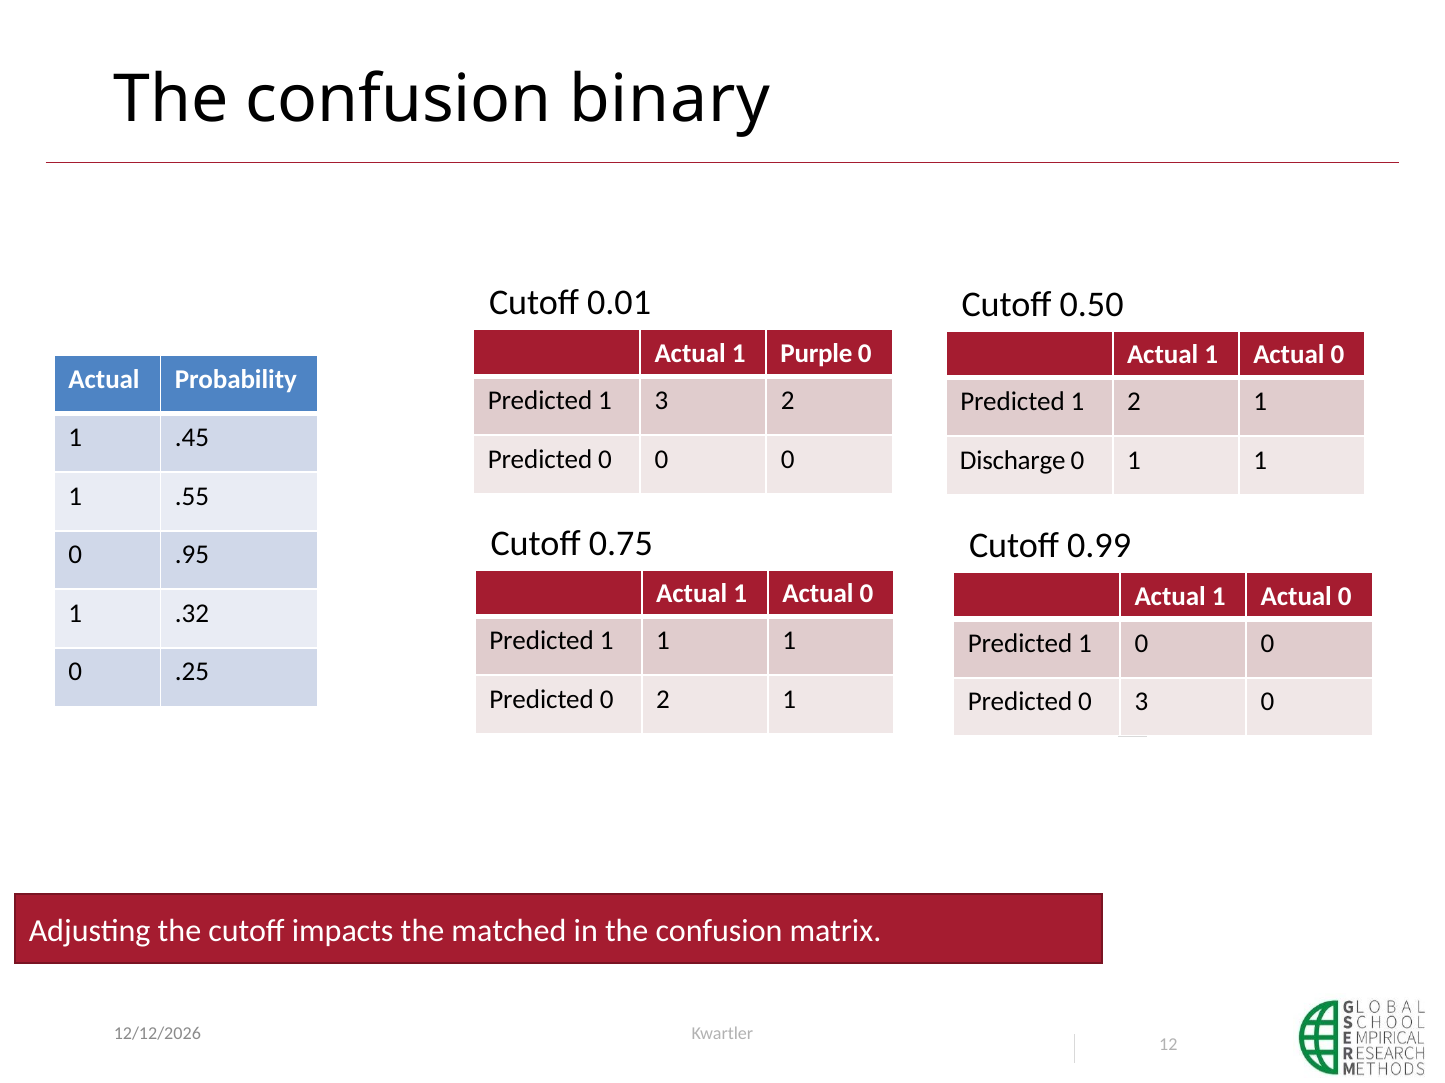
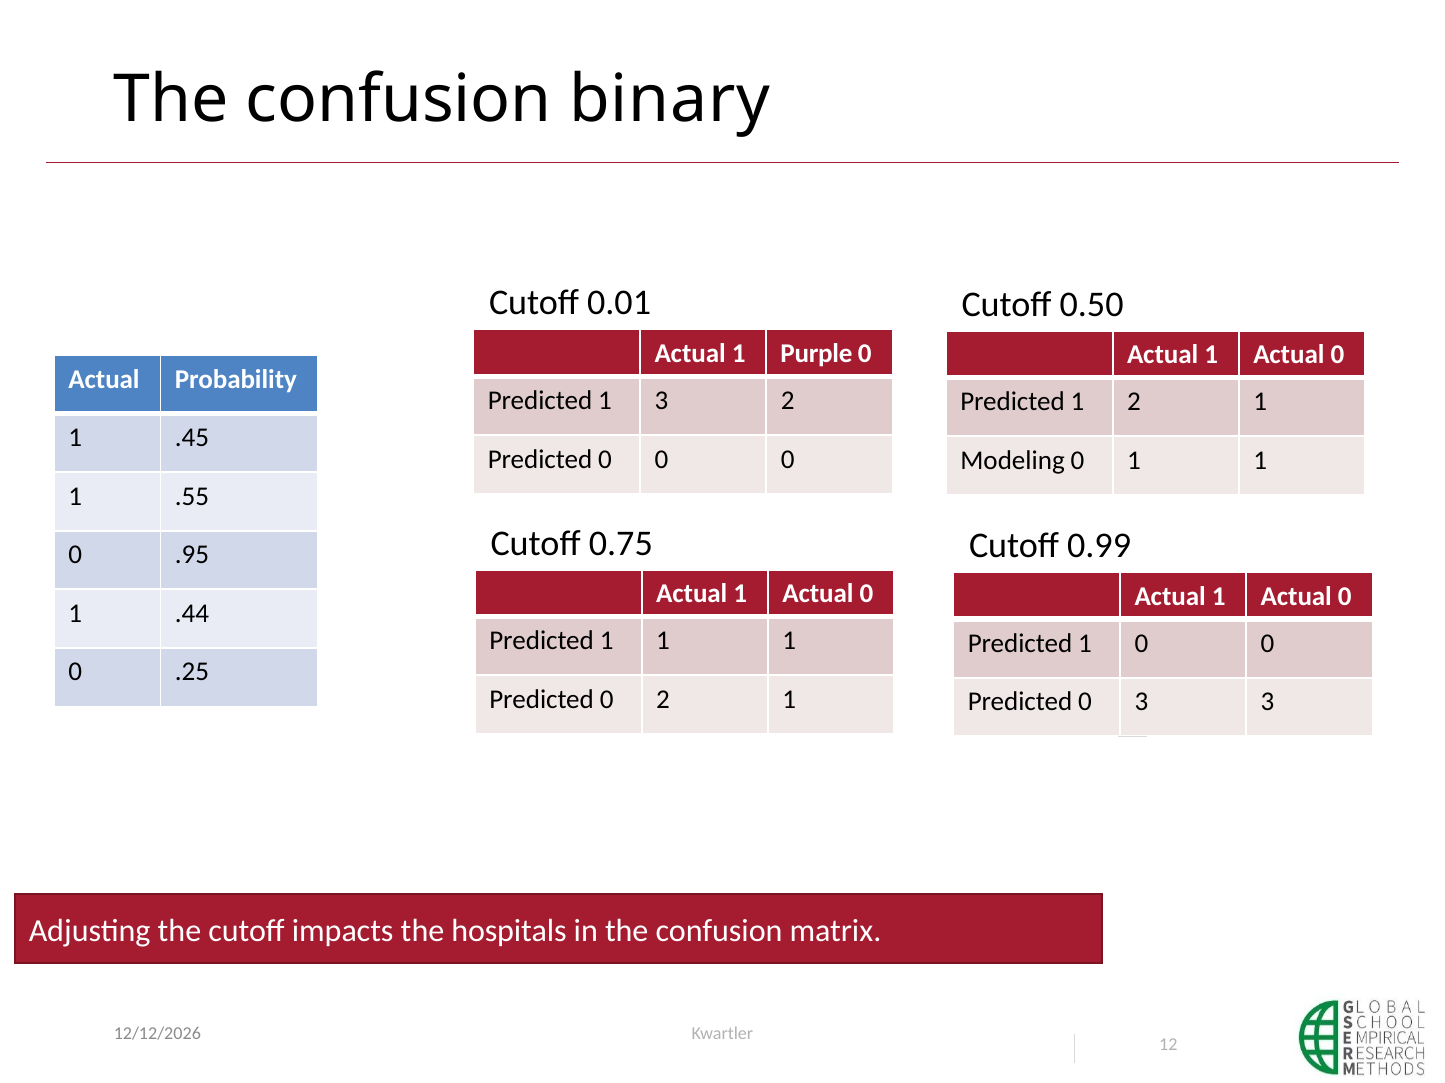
Discharge: Discharge -> Modeling
.32: .32 -> .44
3 0: 0 -> 3
matched: matched -> hospitals
